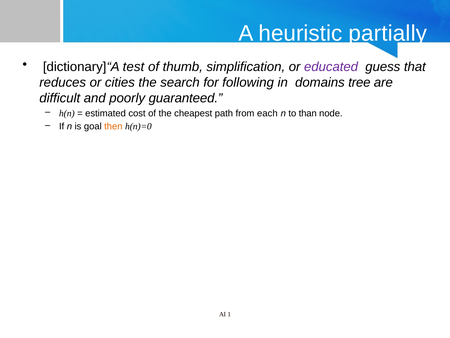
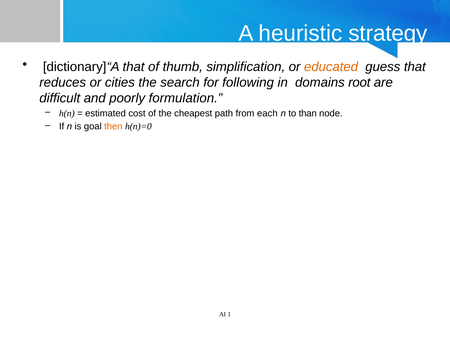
partially: partially -> strategy
dictionary]“A test: test -> that
educated colour: purple -> orange
tree: tree -> root
guaranteed: guaranteed -> formulation
